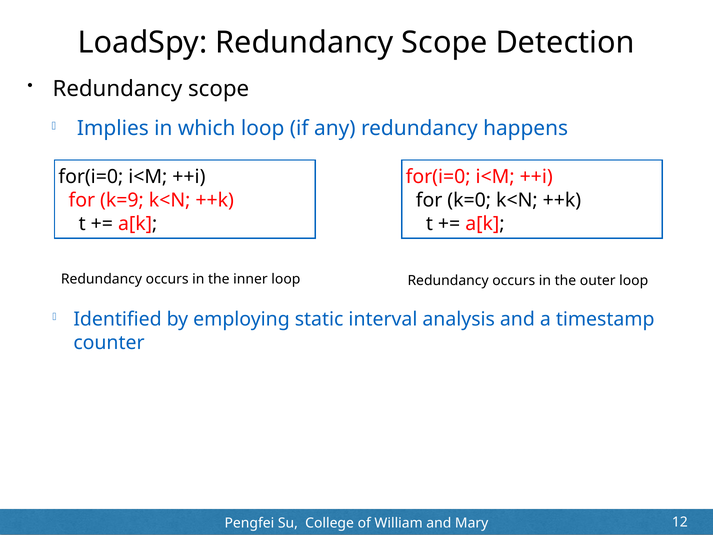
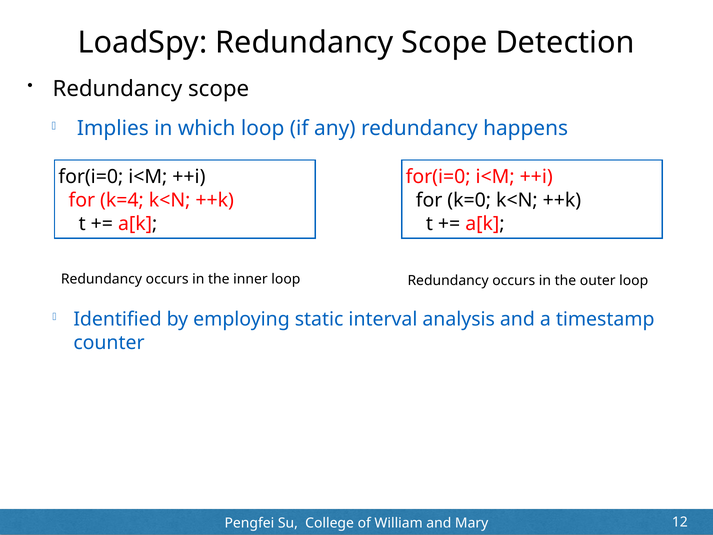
k=9: k=9 -> k=4
